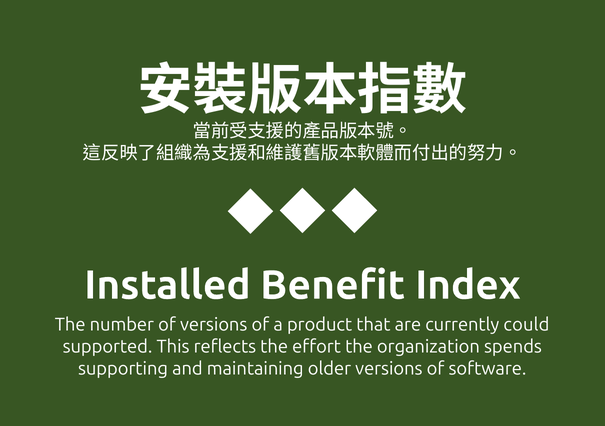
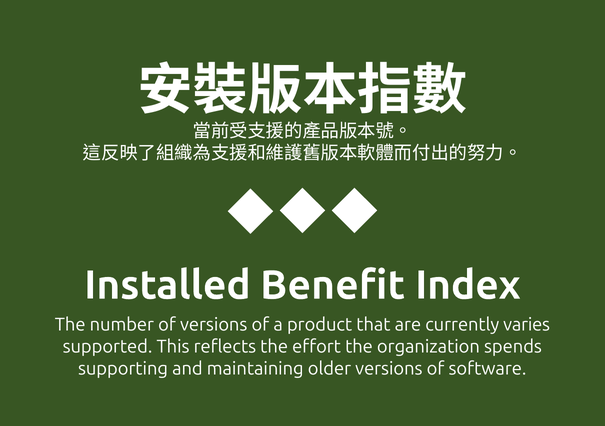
could: could -> varies
